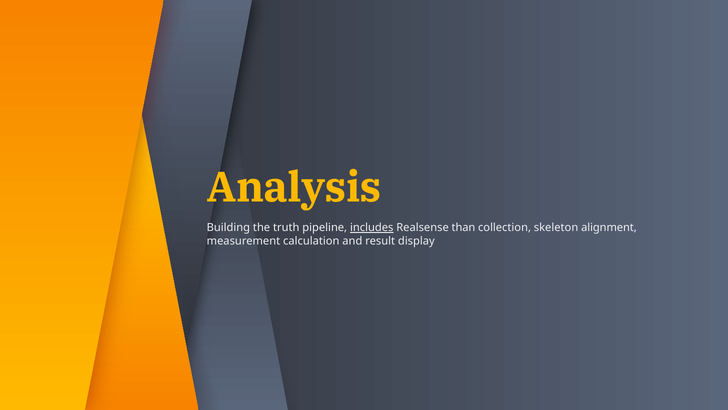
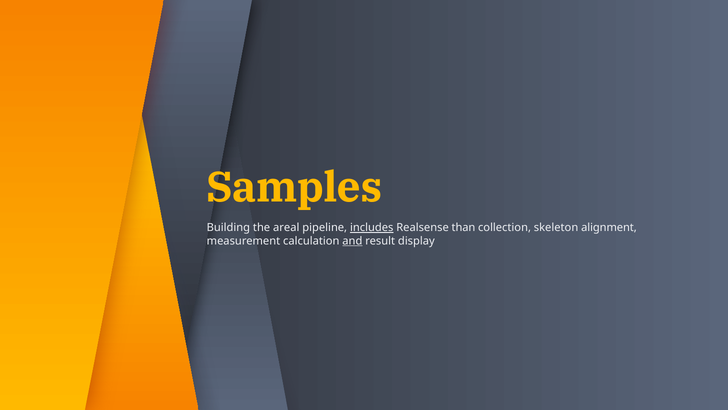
Analysis: Analysis -> Samples
truth: truth -> areal
and underline: none -> present
